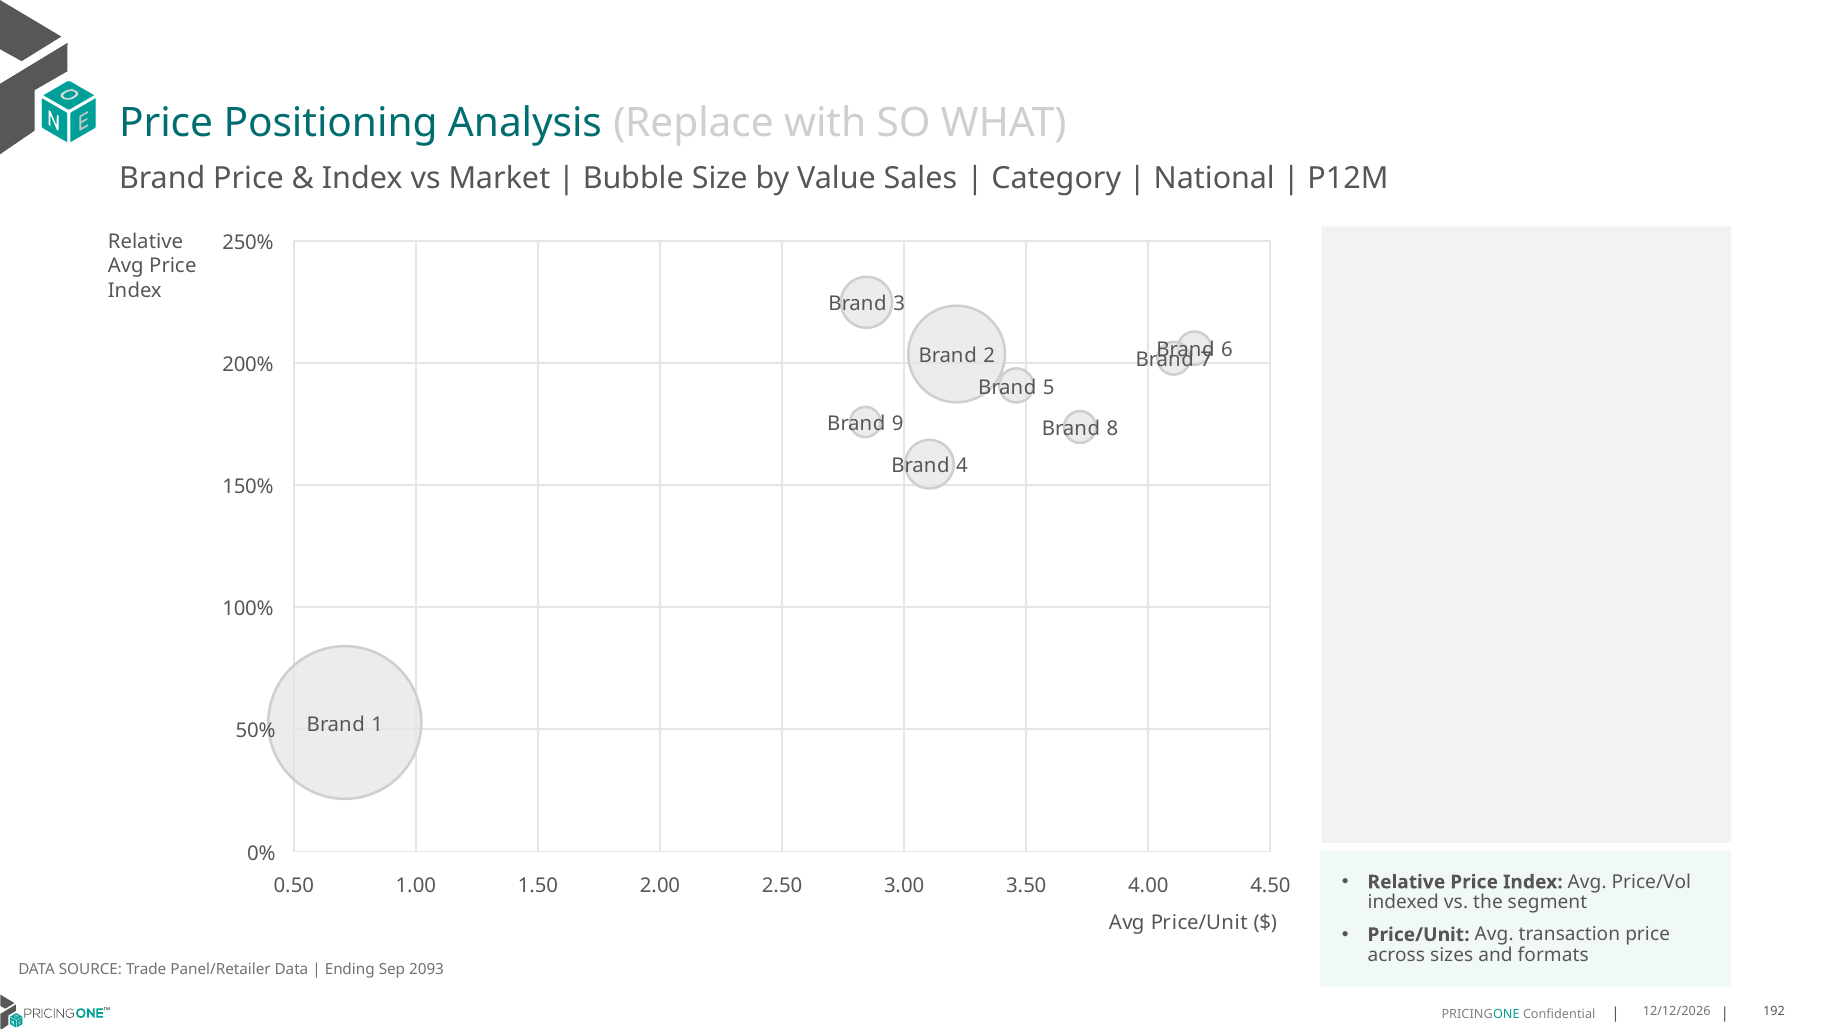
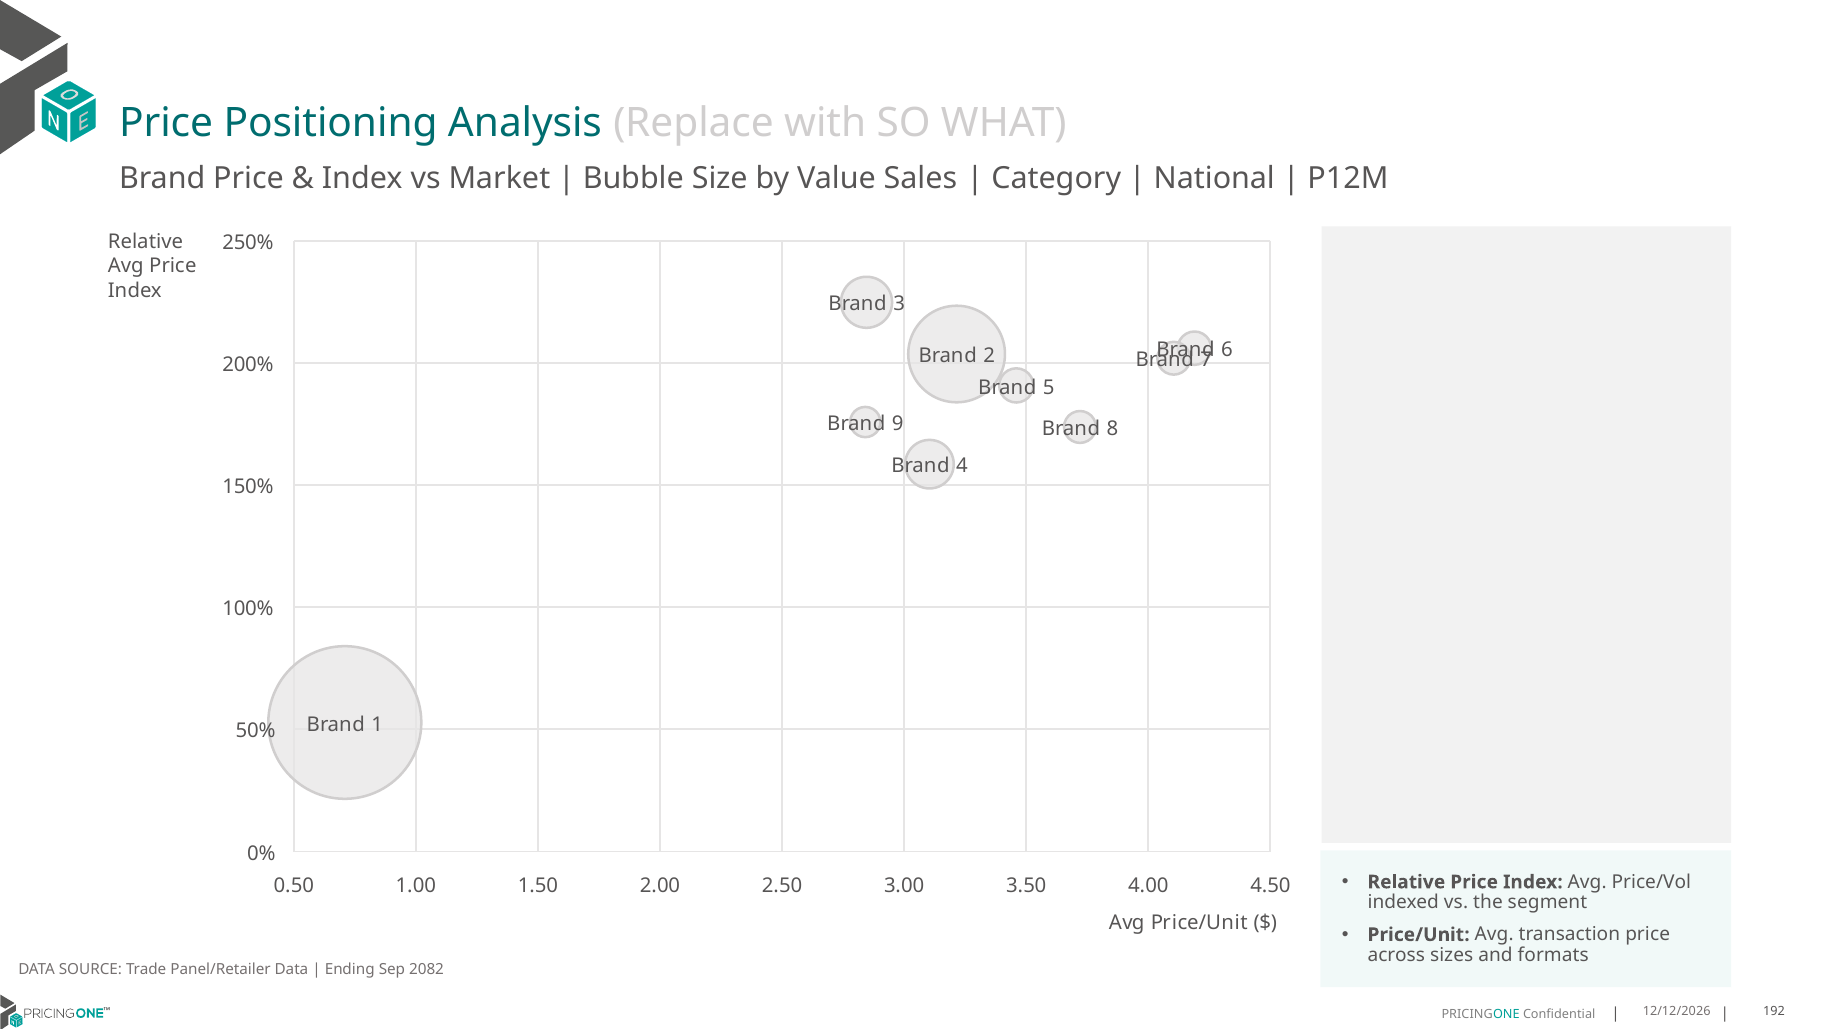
2093: 2093 -> 2082
